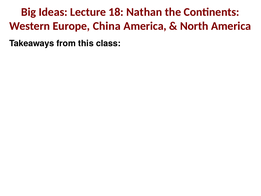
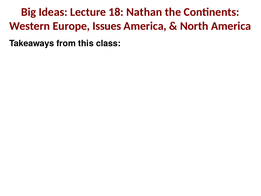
China: China -> Issues
